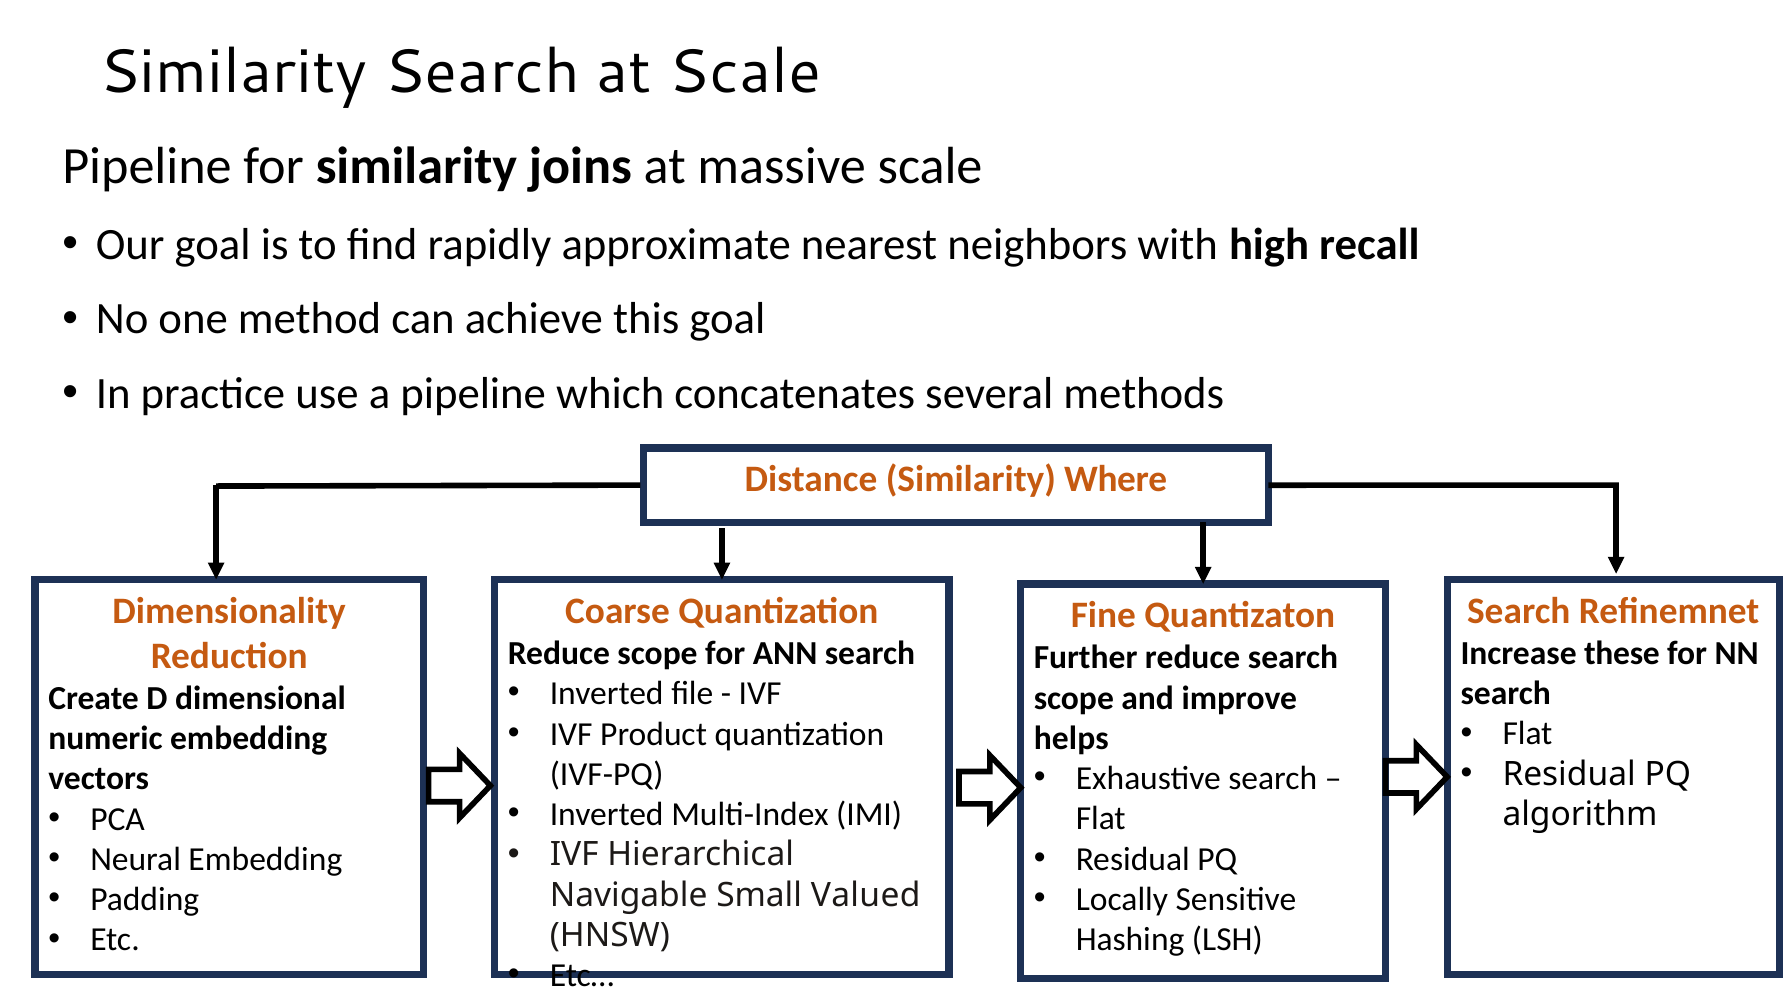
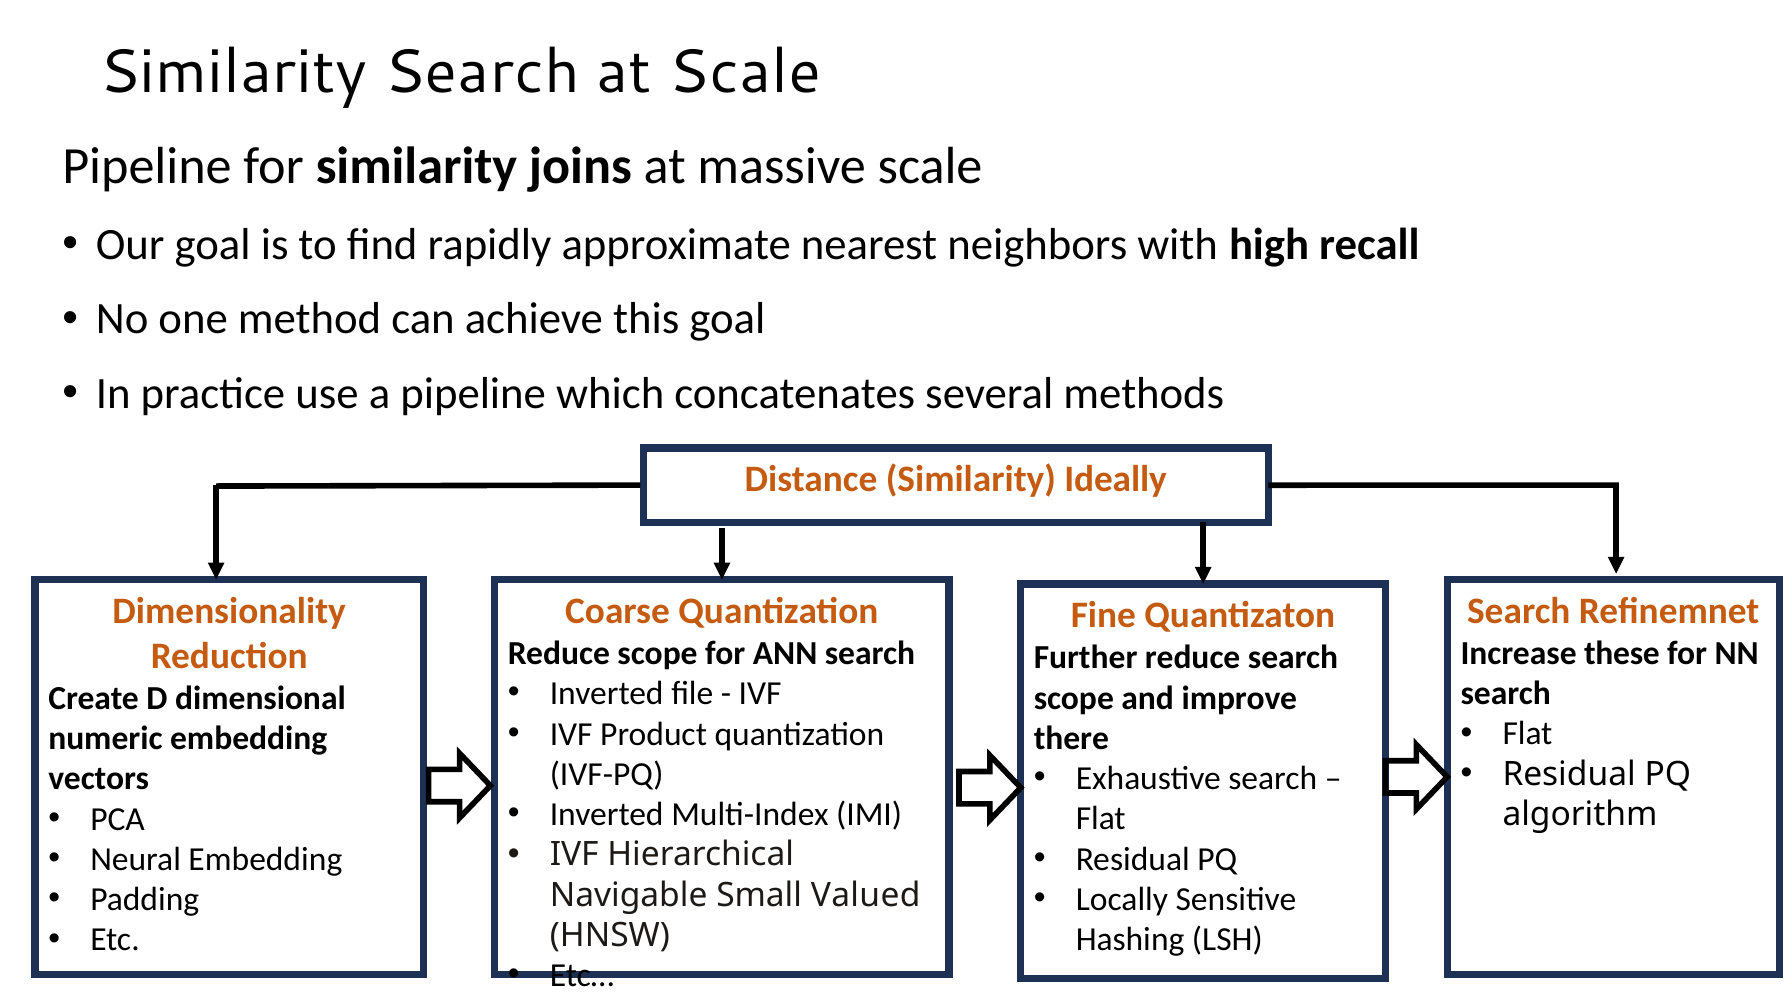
Where: Where -> Ideally
helps: helps -> there
